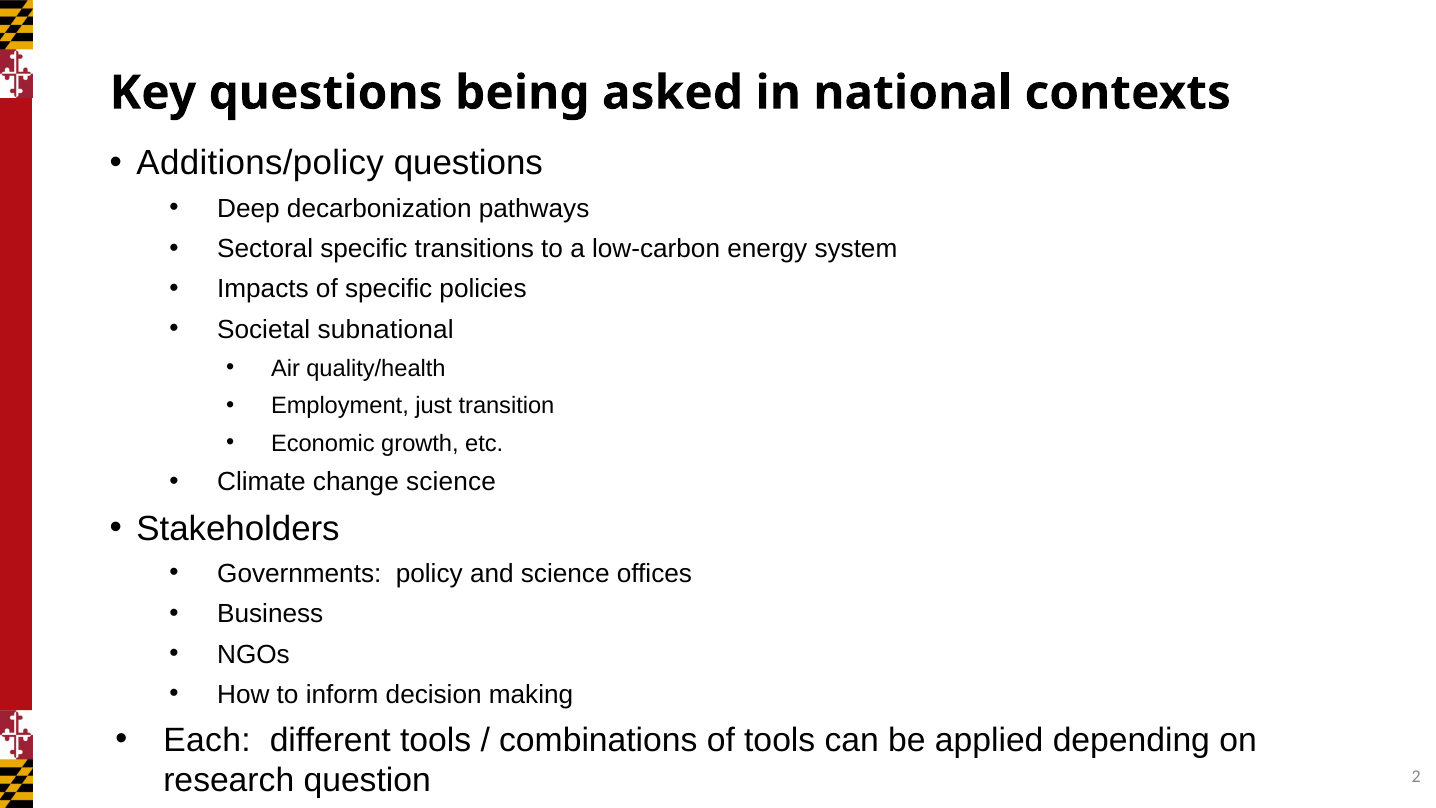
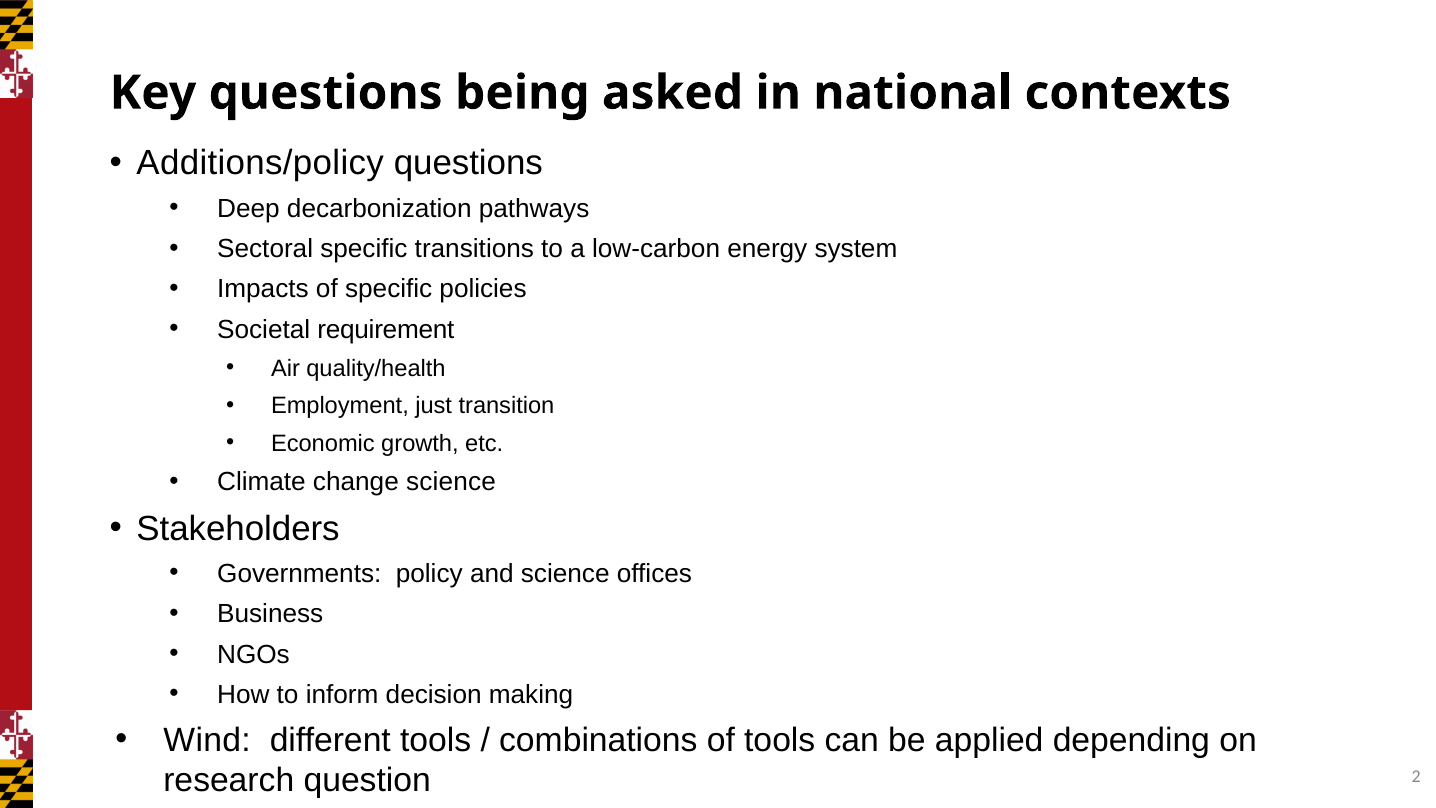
subnational: subnational -> requirement
Each: Each -> Wind
